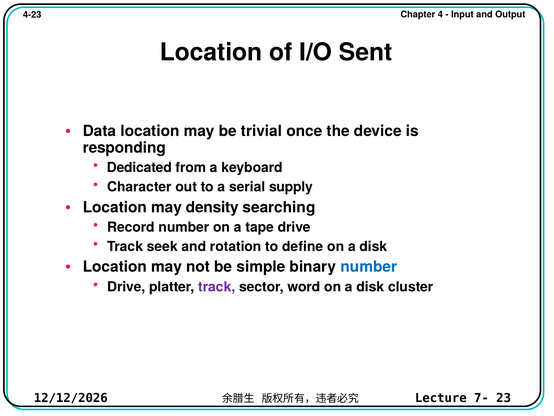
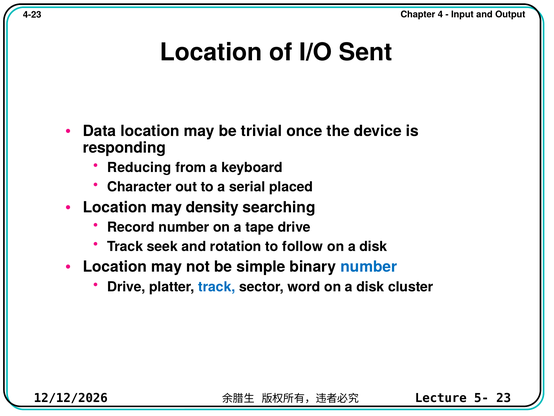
Dedicated: Dedicated -> Reducing
supply: supply -> placed
define: define -> follow
track at (217, 287) colour: purple -> blue
7-: 7- -> 5-
